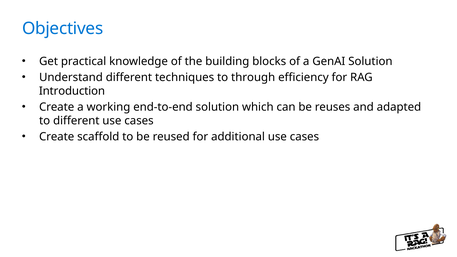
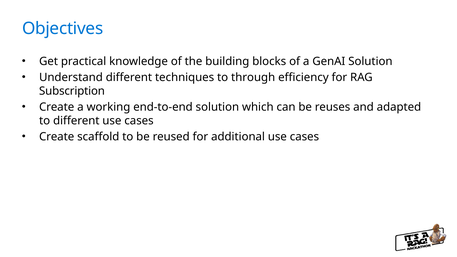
Introduction: Introduction -> Subscription
